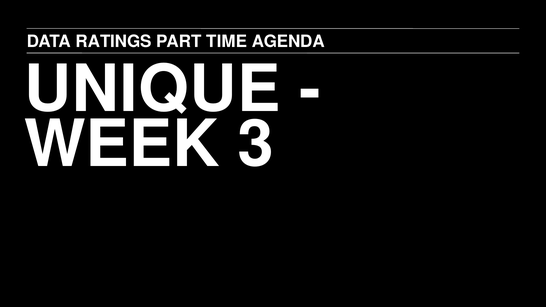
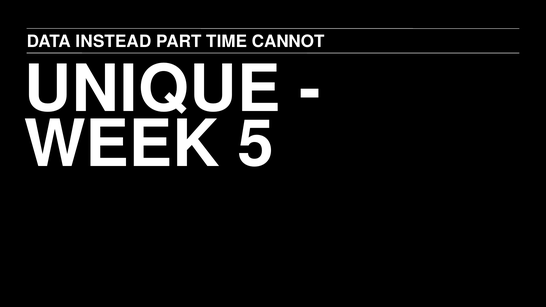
RATINGS: RATINGS -> INSTEAD
AGENDA: AGENDA -> CANNOT
3: 3 -> 5
